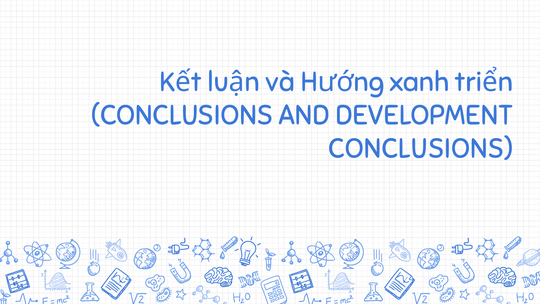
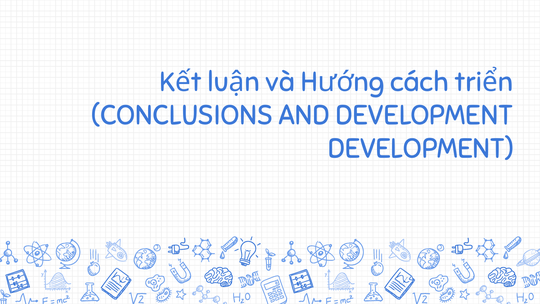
xanh: xanh -> cách
CONCLUSIONS at (421, 149): CONCLUSIONS -> DEVELOPMENT
